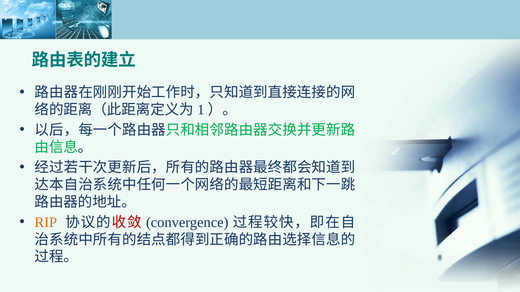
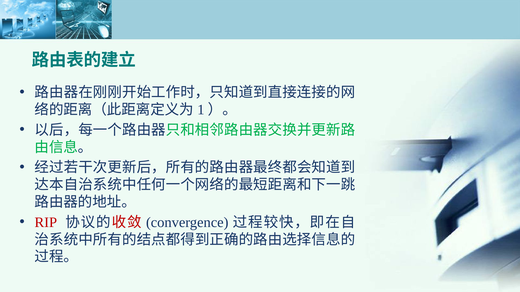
RIP colour: orange -> red
